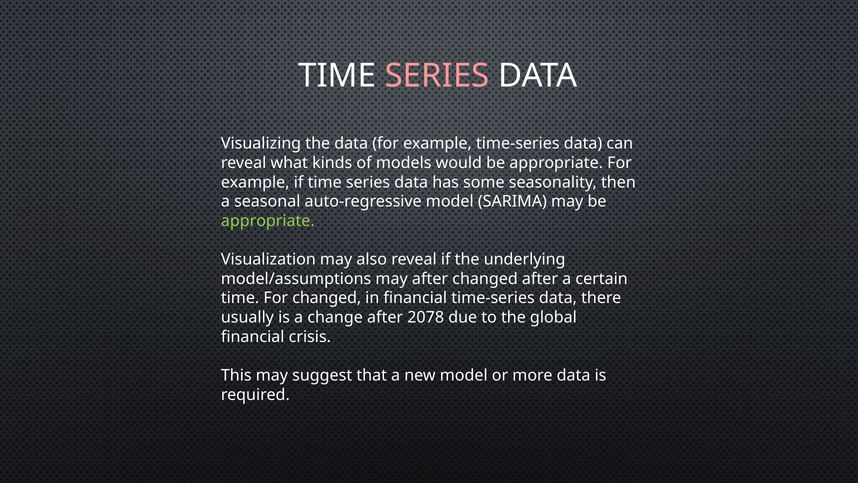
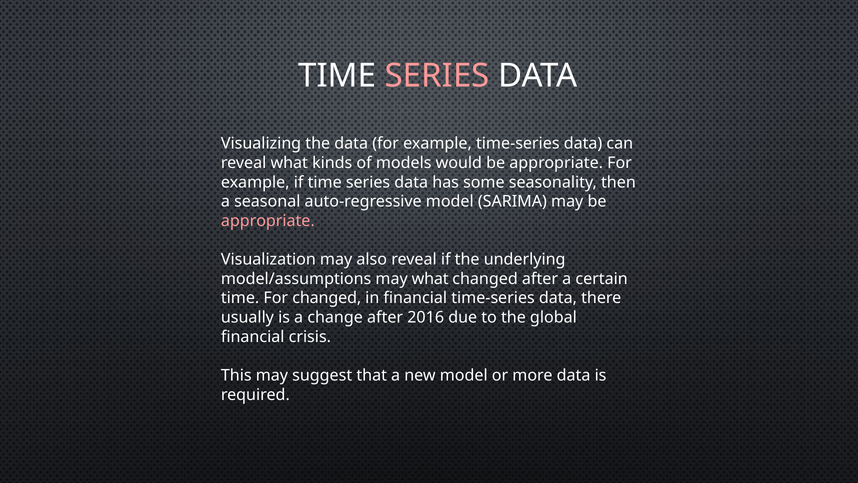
appropriate at (268, 221) colour: light green -> pink
may after: after -> what
2078: 2078 -> 2016
